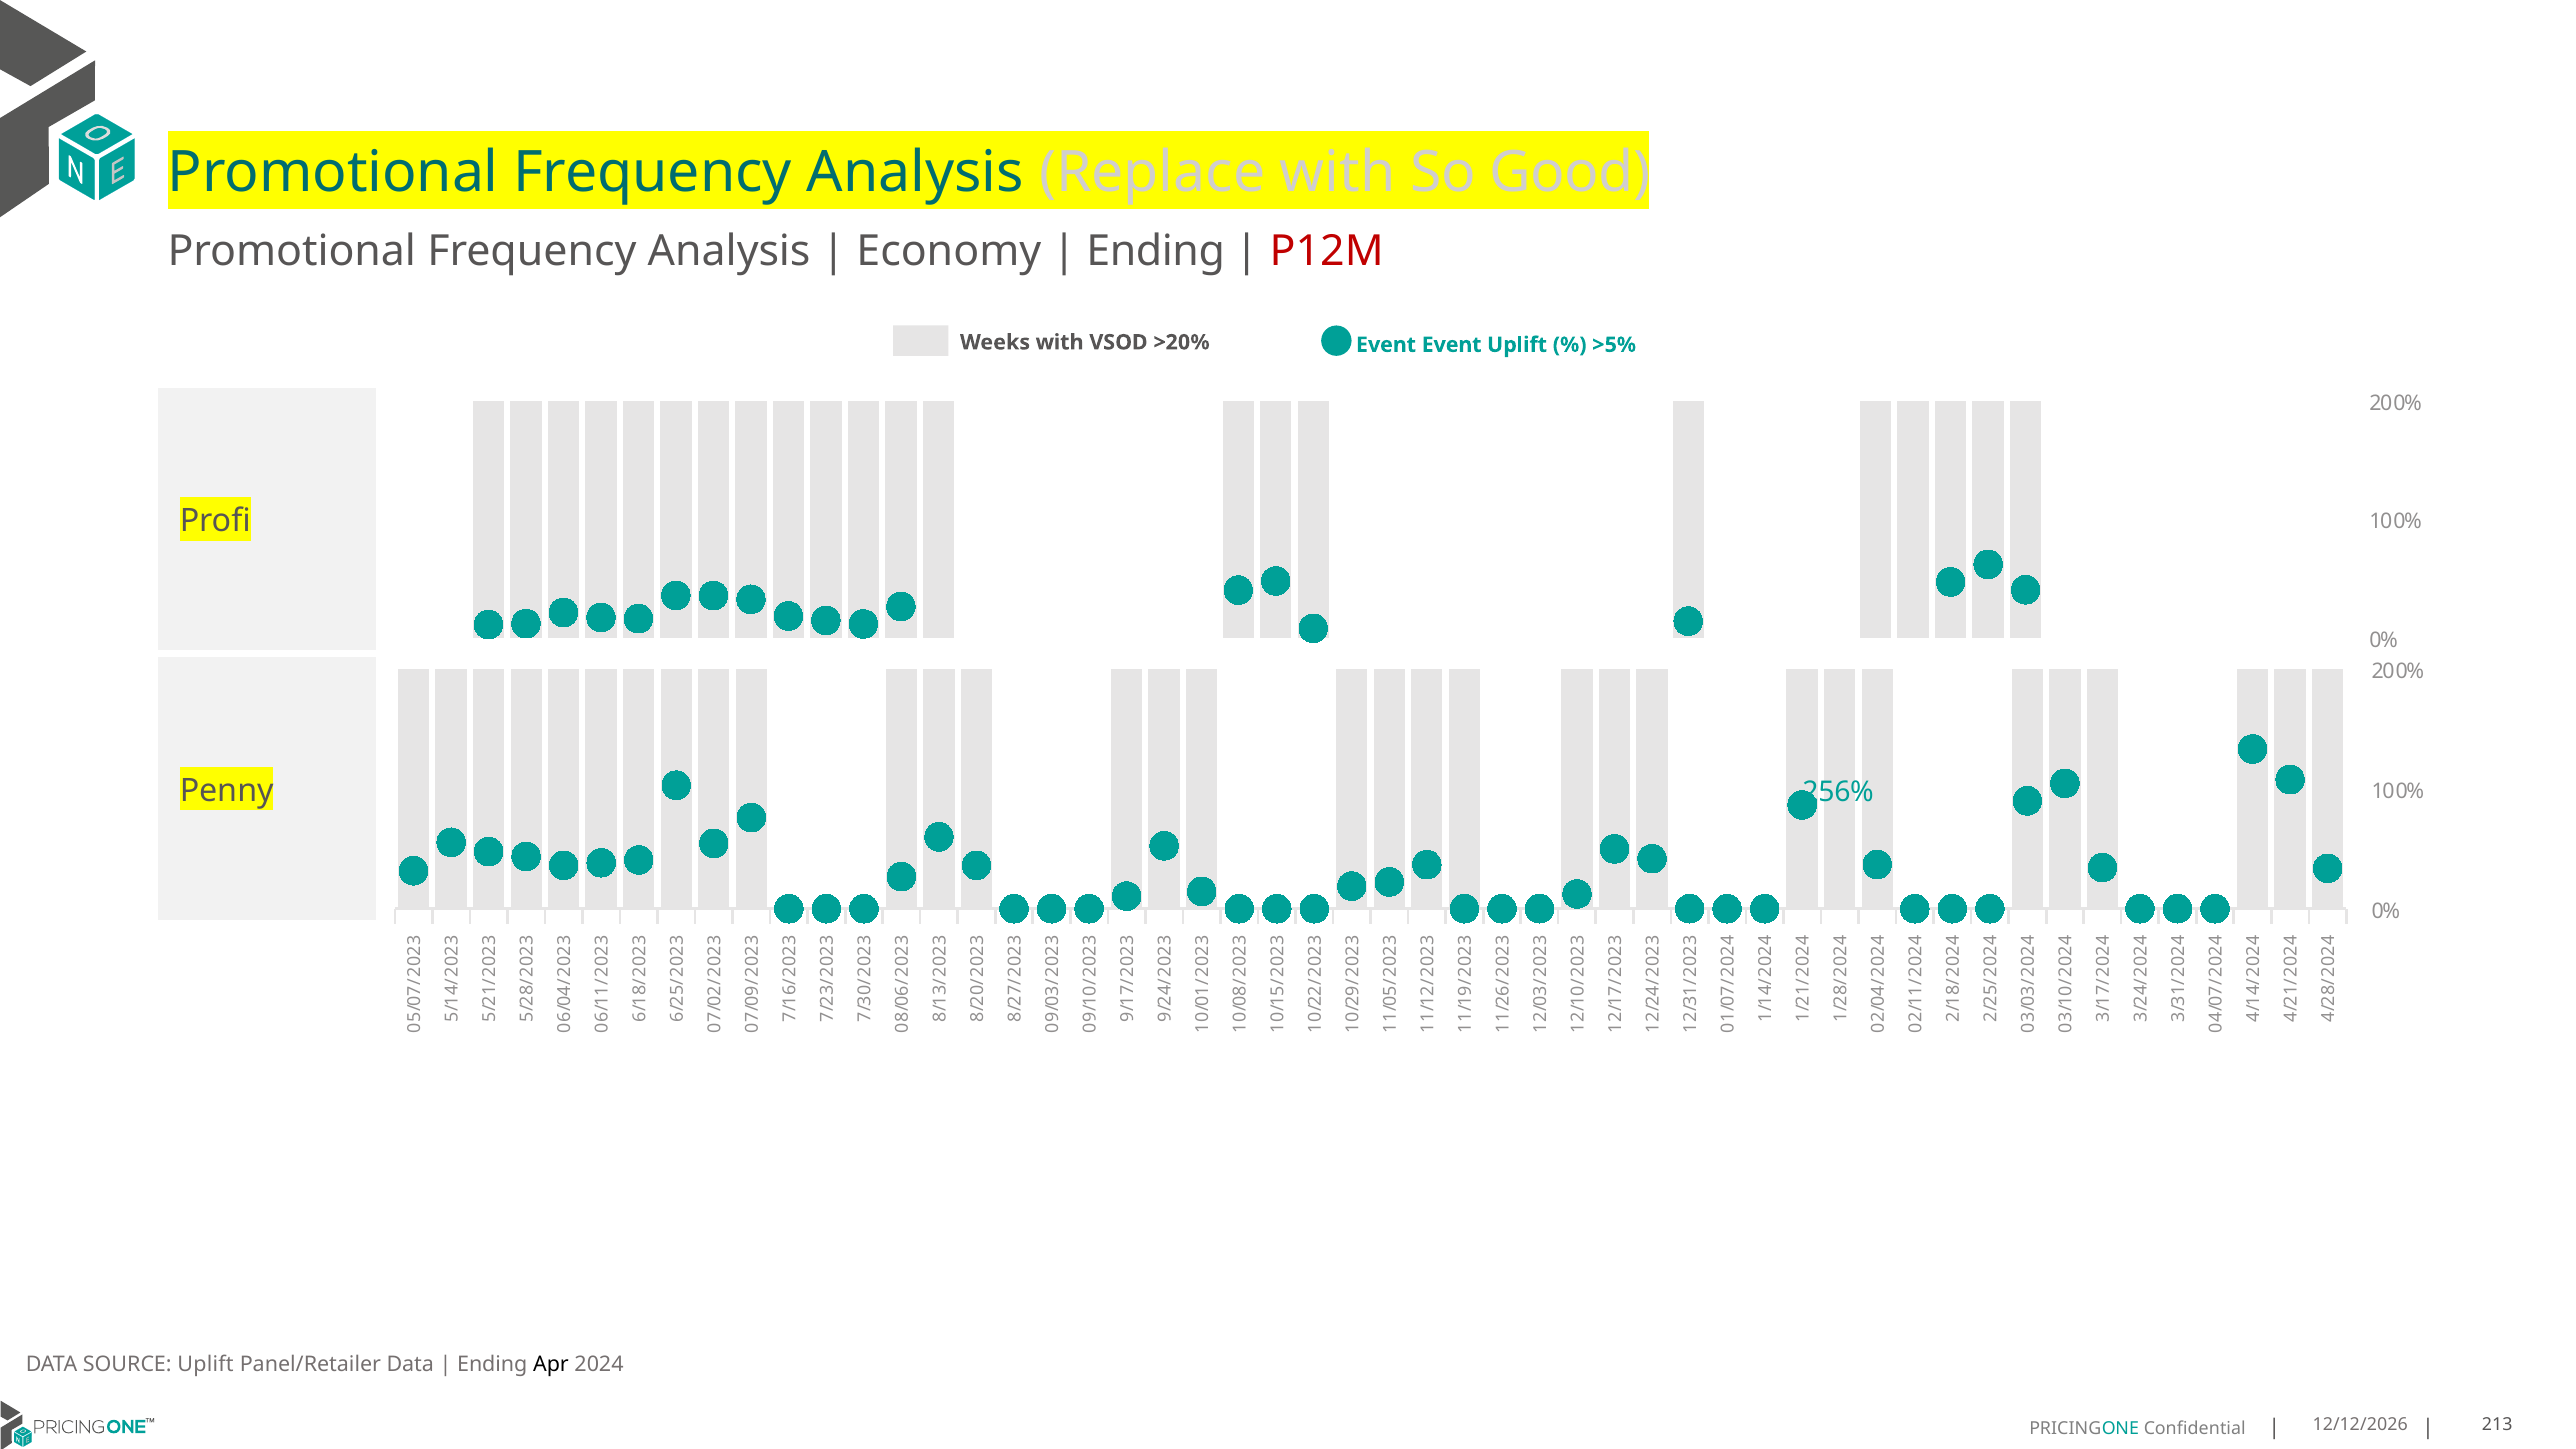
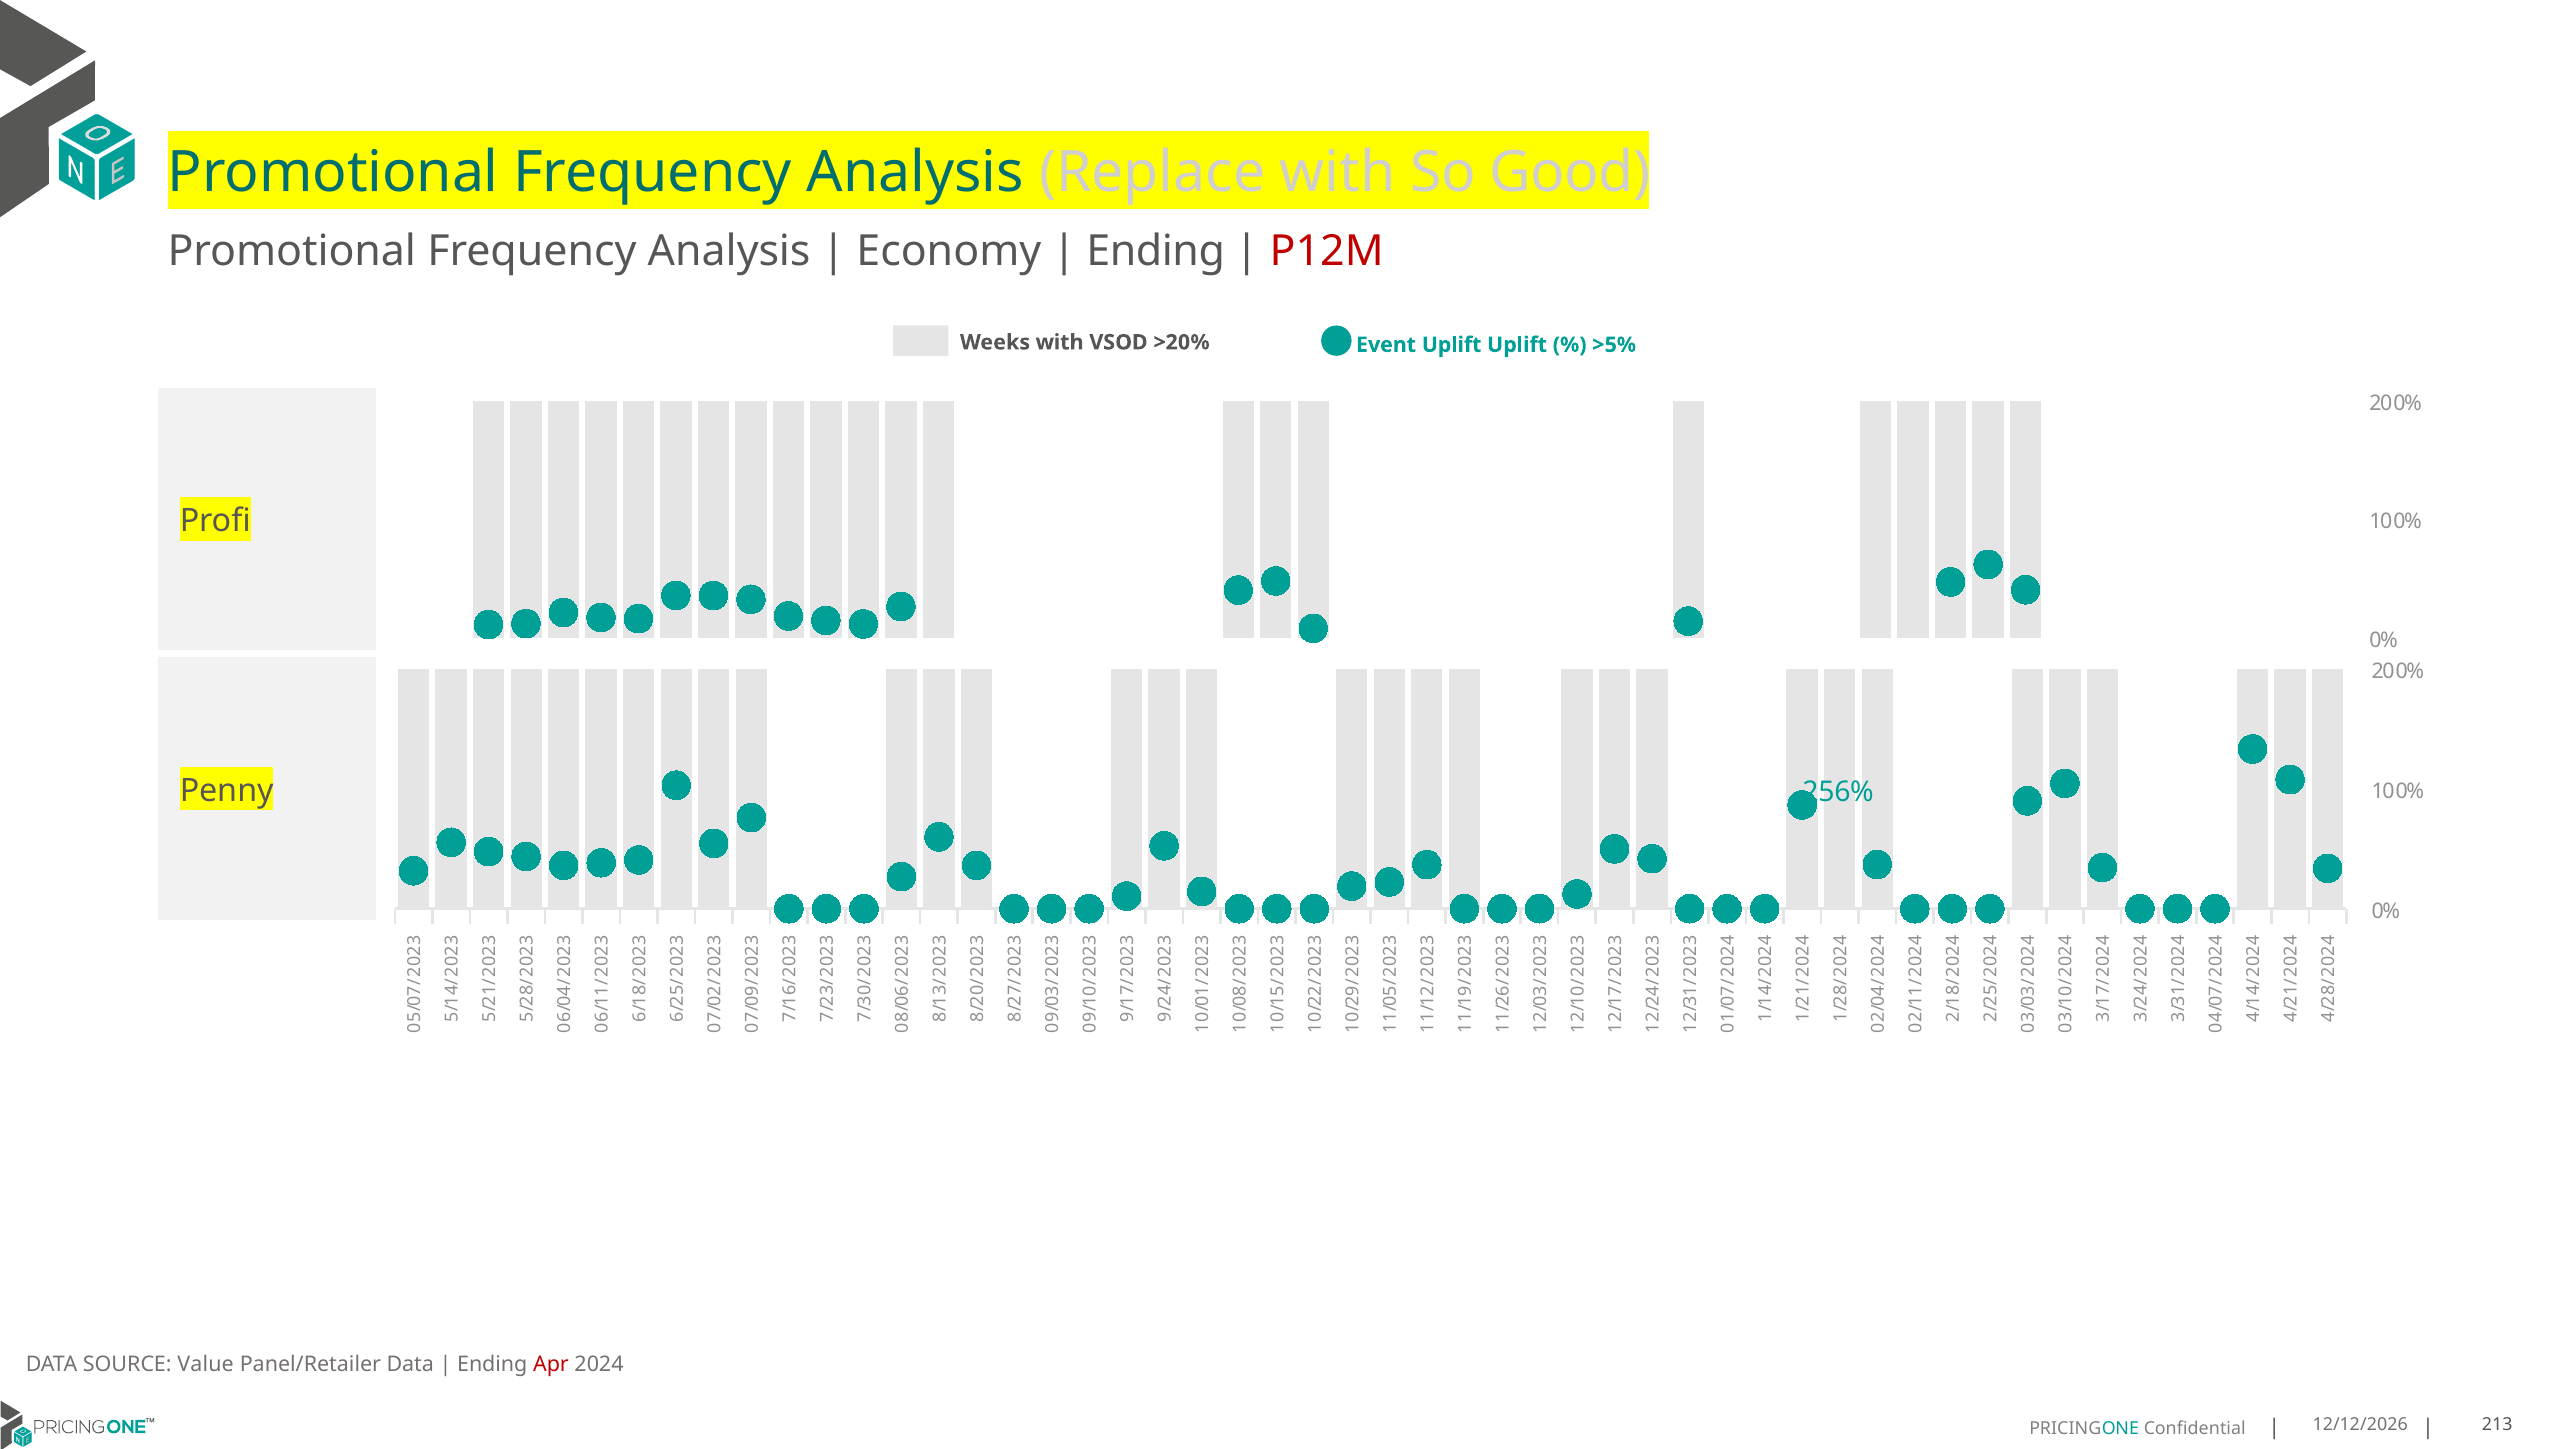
Event Event: Event -> Uplift
SOURCE Uplift: Uplift -> Value
Apr colour: black -> red
